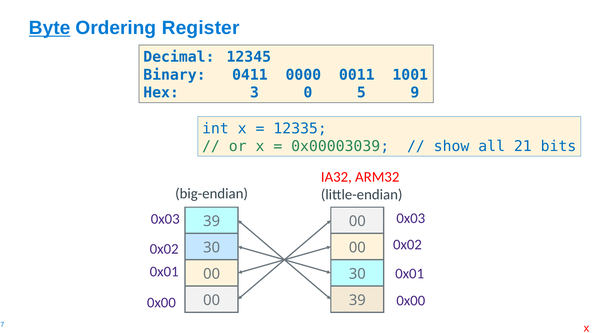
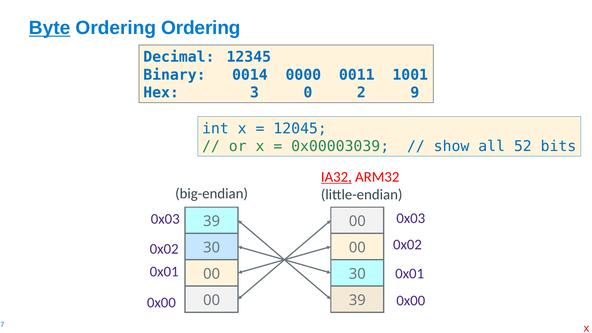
Ordering Register: Register -> Ordering
0411: 0411 -> 0014
5: 5 -> 2
12335: 12335 -> 12045
21: 21 -> 52
IA32 underline: none -> present
